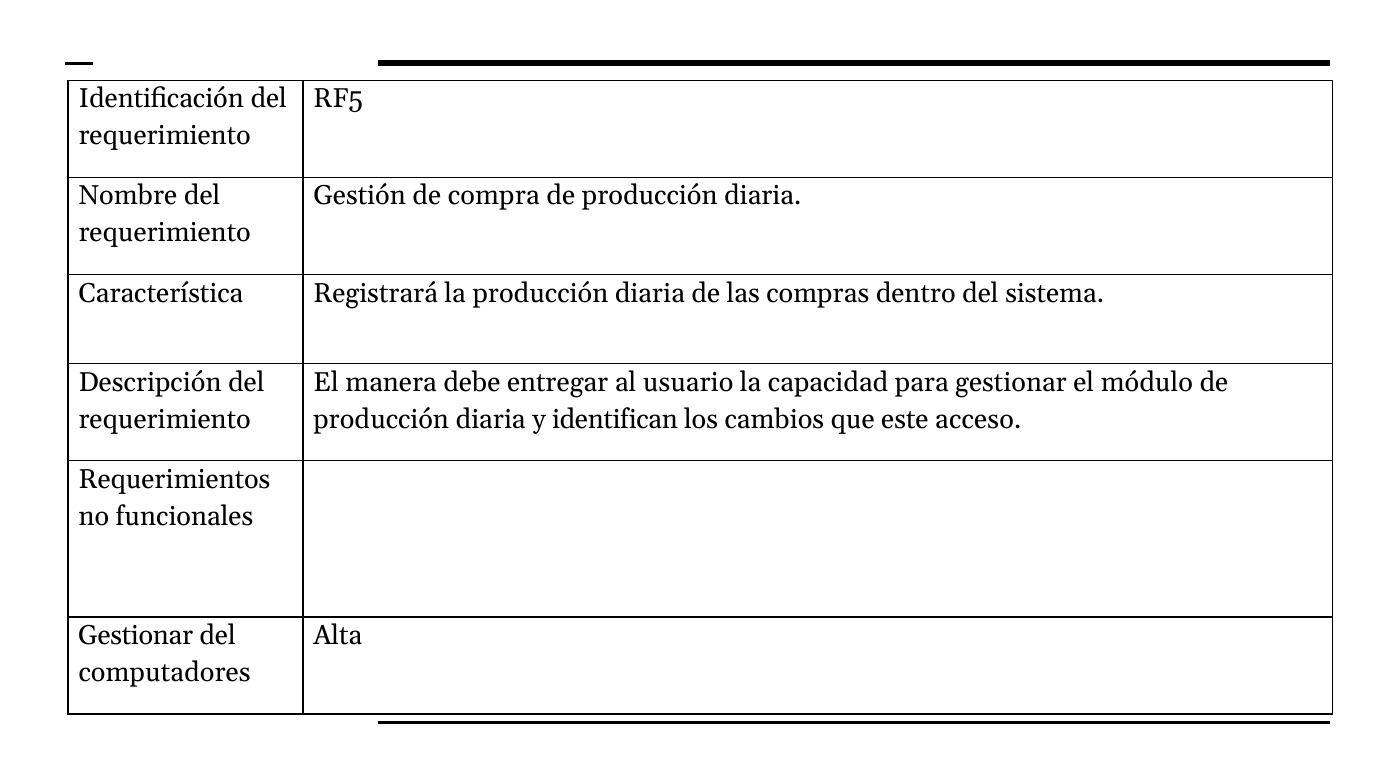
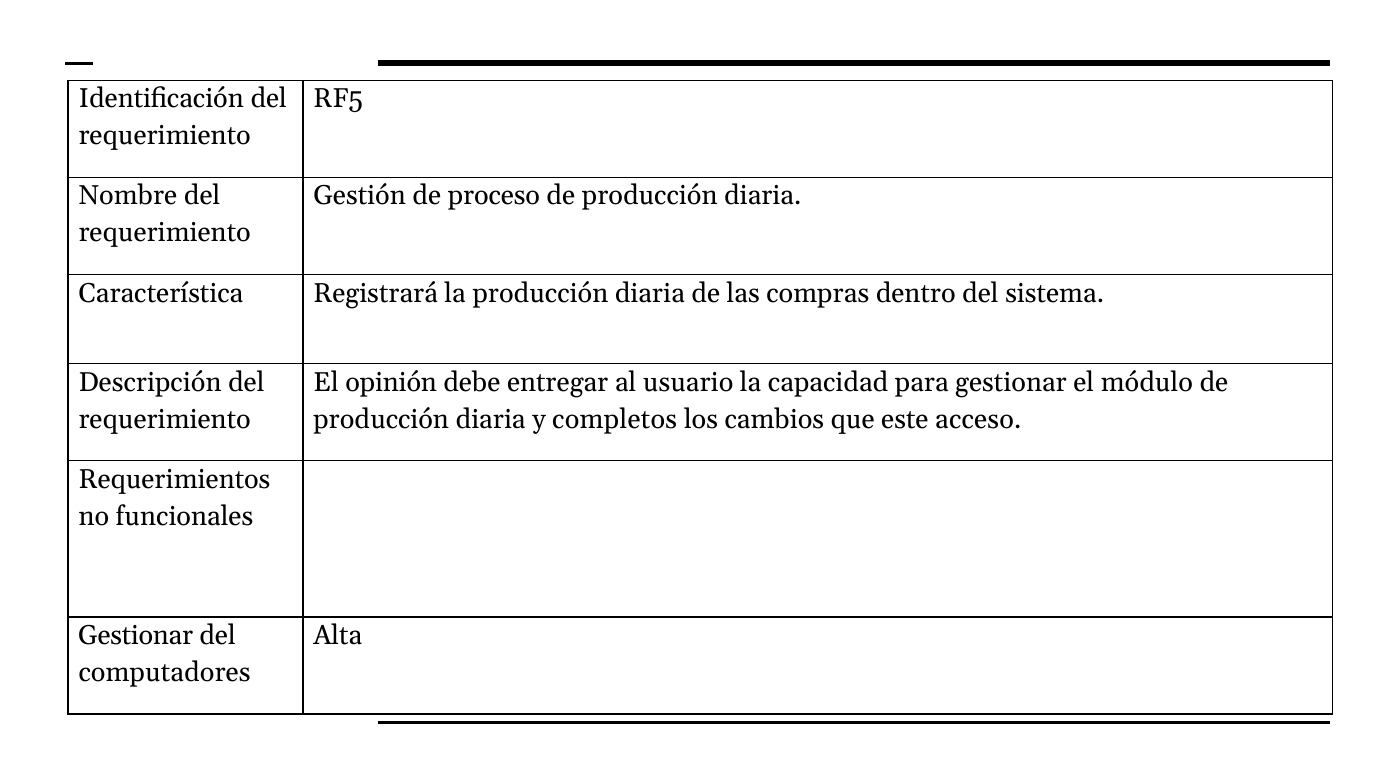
compra: compra -> proceso
manera: manera -> opinión
identifican: identifican -> completos
